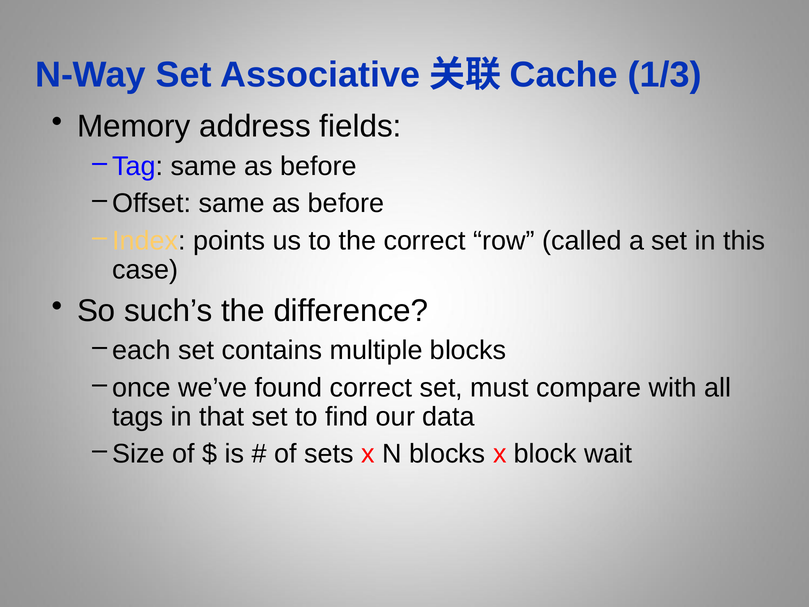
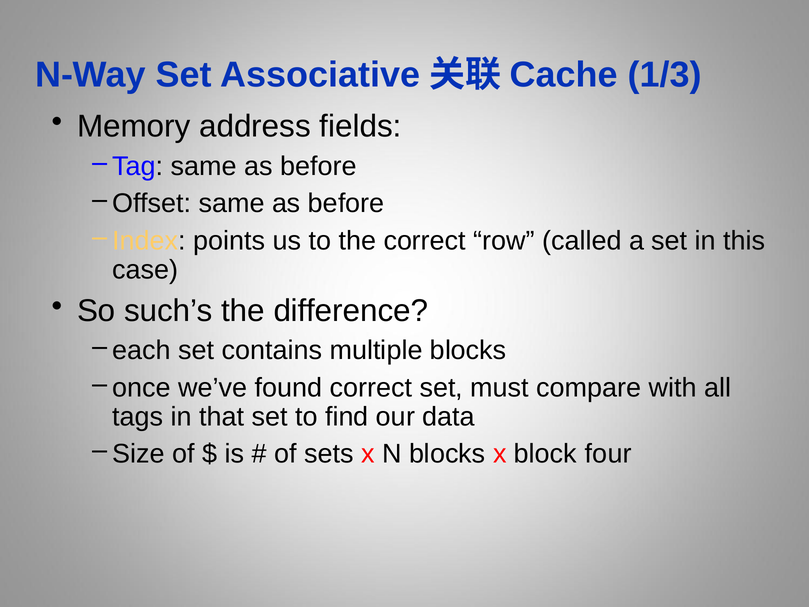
wait: wait -> four
